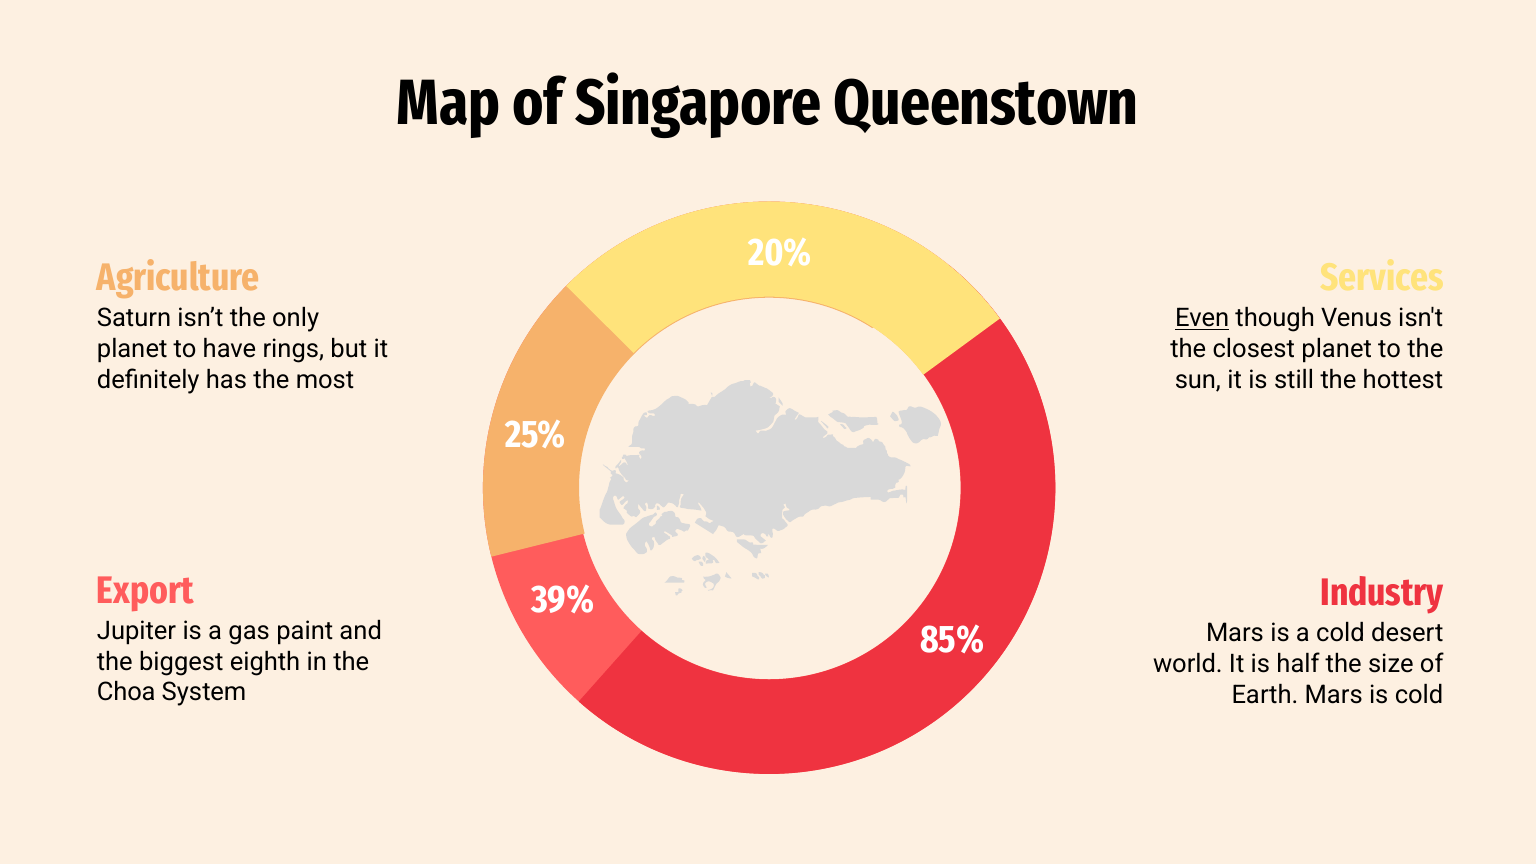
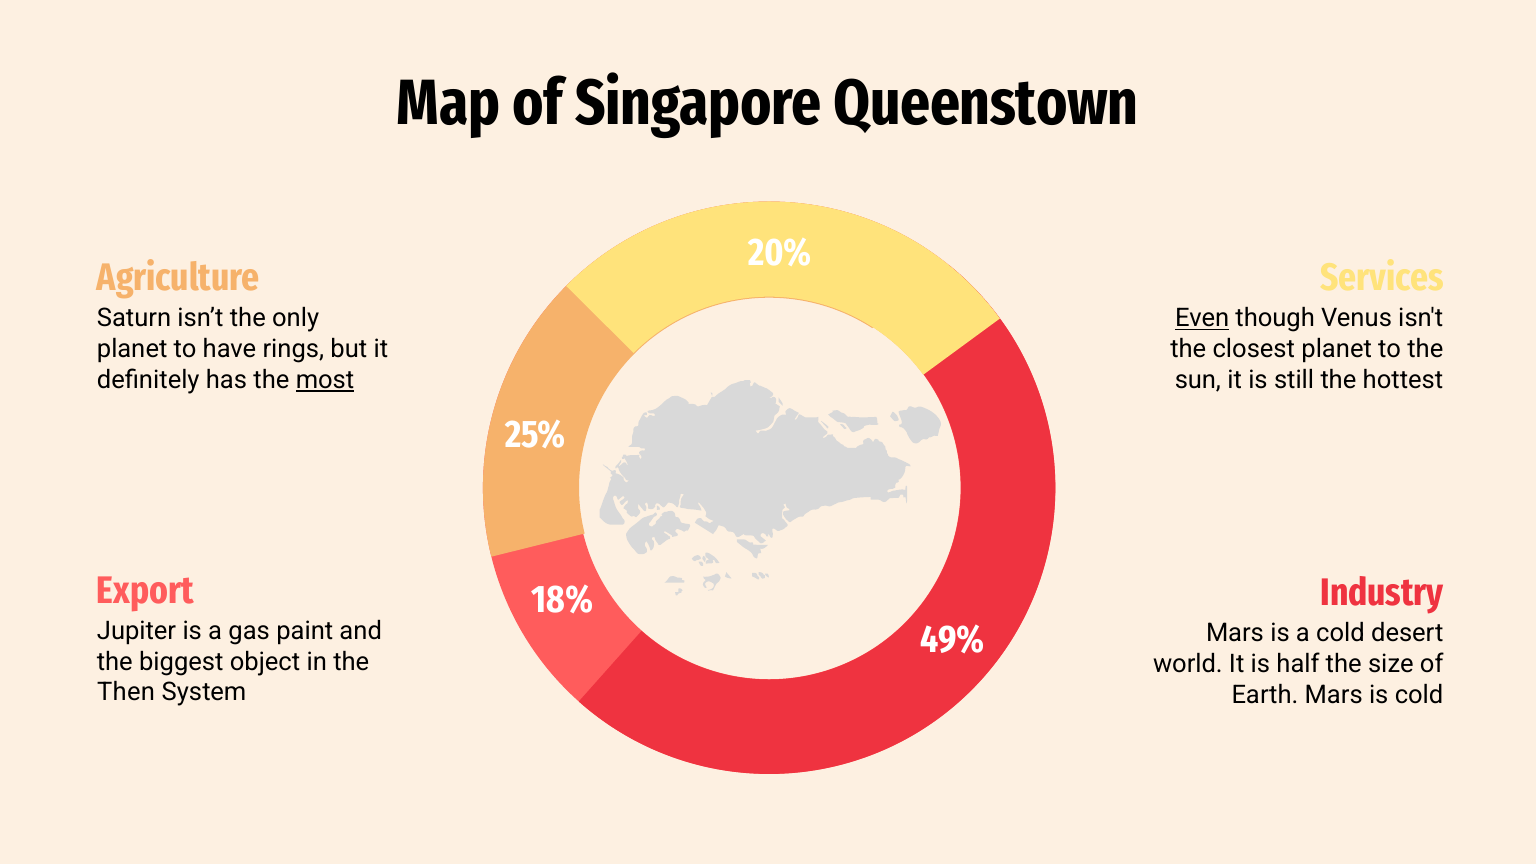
most underline: none -> present
39%: 39% -> 18%
85%: 85% -> 49%
eighth: eighth -> object
Choa: Choa -> Then
